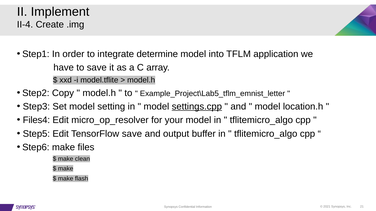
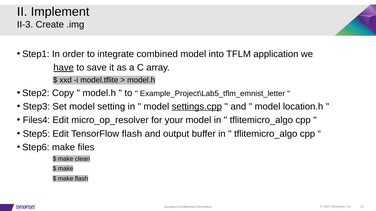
II-4: II-4 -> II-3
determine: determine -> combined
have underline: none -> present
TensorFlow save: save -> flash
